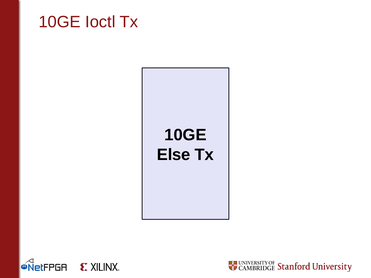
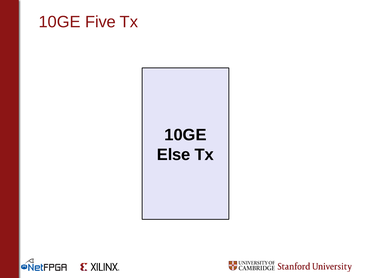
Ioctl: Ioctl -> Five
